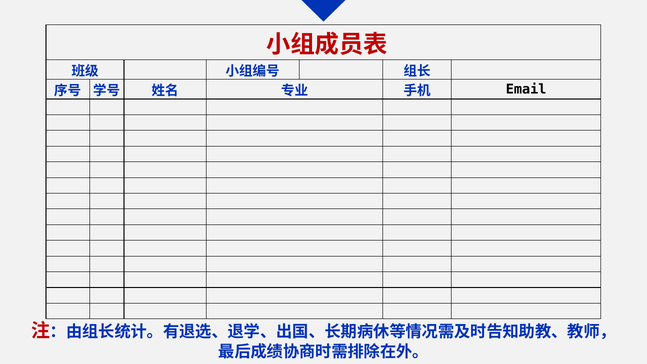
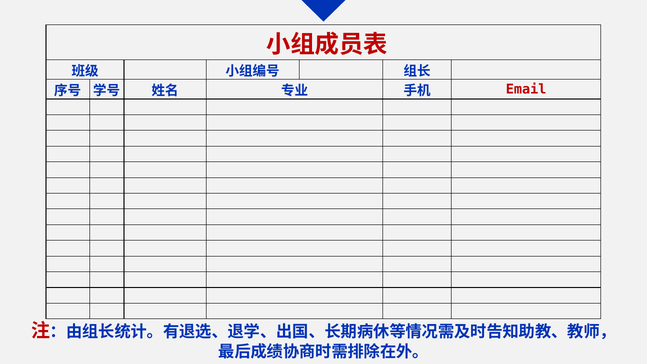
Email colour: black -> red
